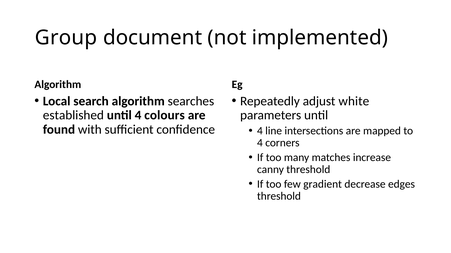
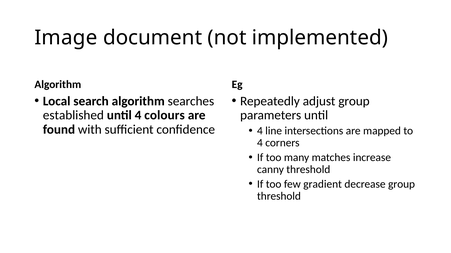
Group: Group -> Image
adjust white: white -> group
decrease edges: edges -> group
